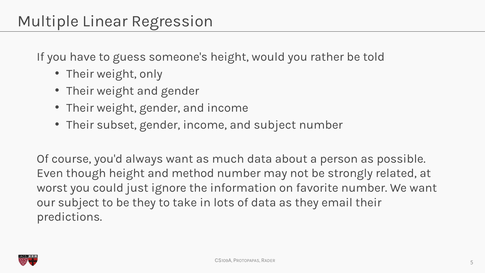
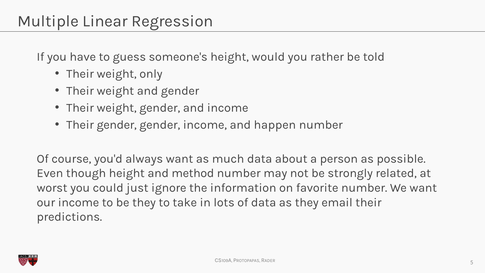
Their subset: subset -> gender
and subject: subject -> happen
our subject: subject -> income
